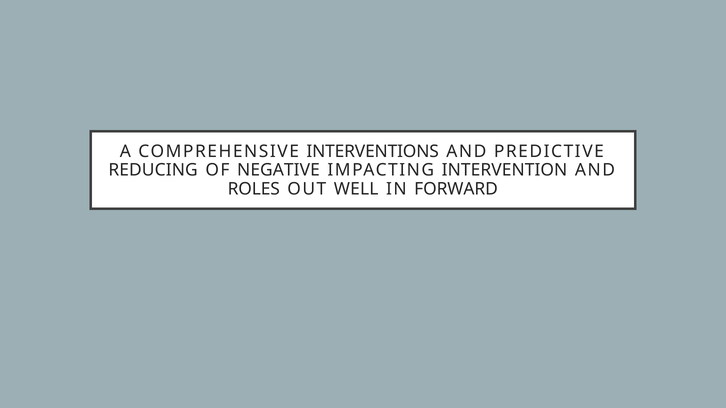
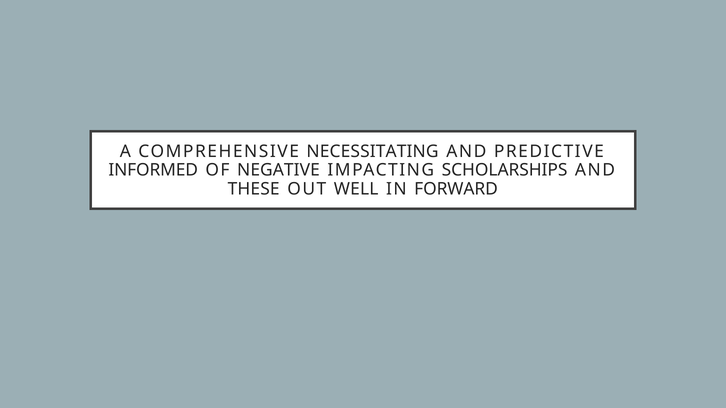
INTERVENTIONS: INTERVENTIONS -> NECESSITATING
REDUCING: REDUCING -> INFORMED
INTERVENTION: INTERVENTION -> SCHOLARSHIPS
ROLES: ROLES -> THESE
